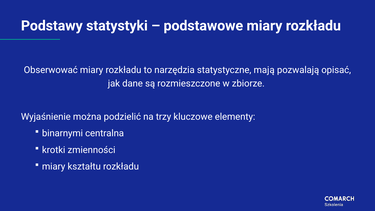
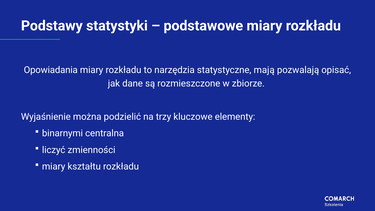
Obserwować: Obserwować -> Opowiadania
krotki: krotki -> liczyć
